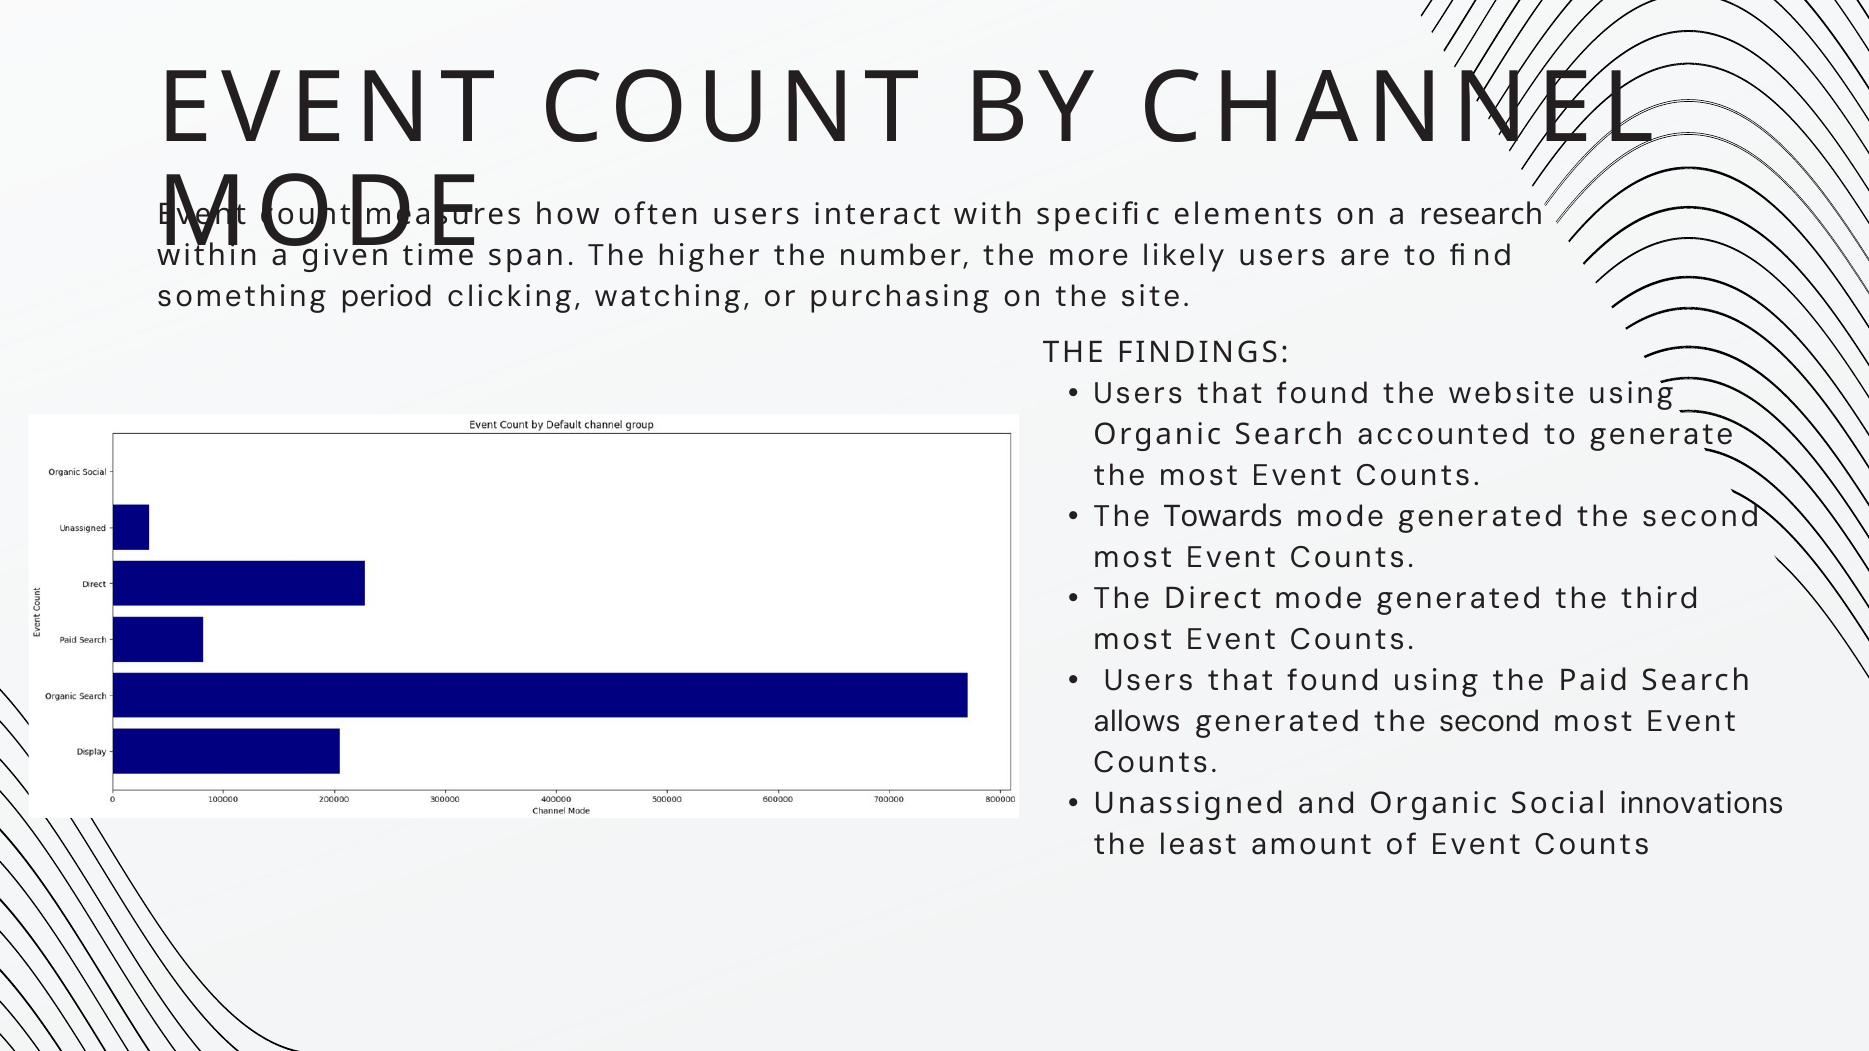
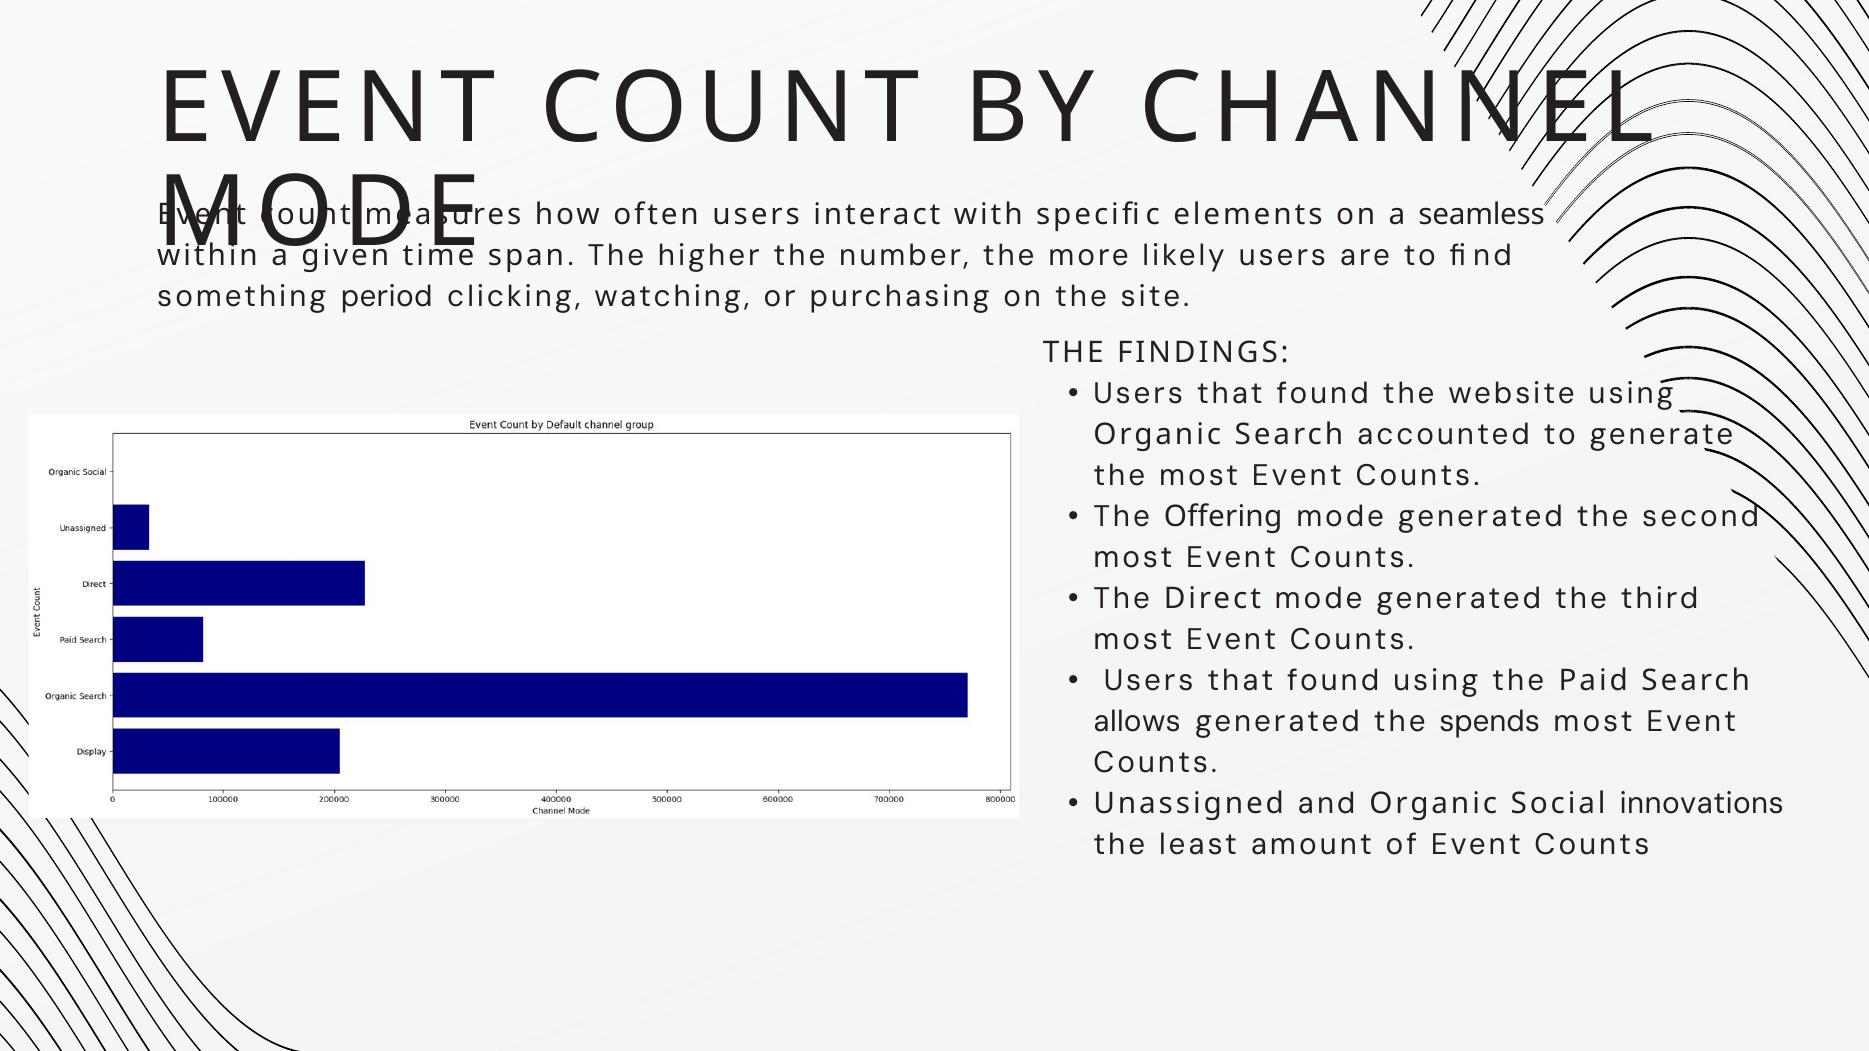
research: research -> seamless
Towards: Towards -> Offering
second at (1490, 722): second -> spends
